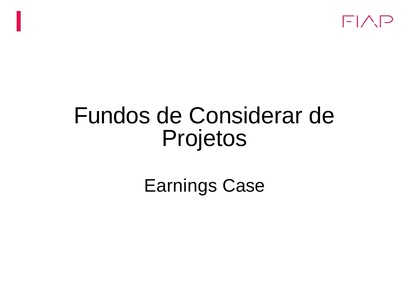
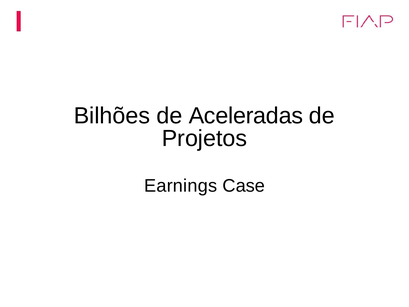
Fundos: Fundos -> Bilhões
Considerar: Considerar -> Aceleradas
